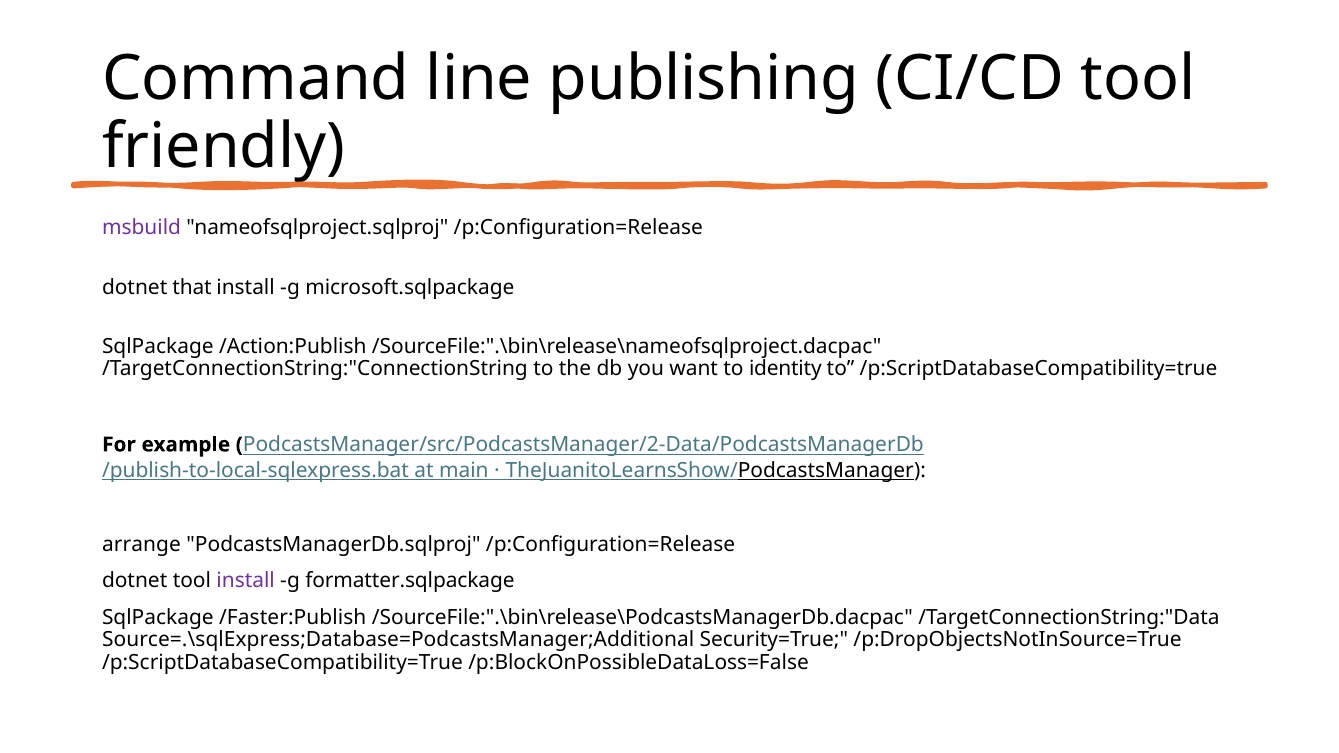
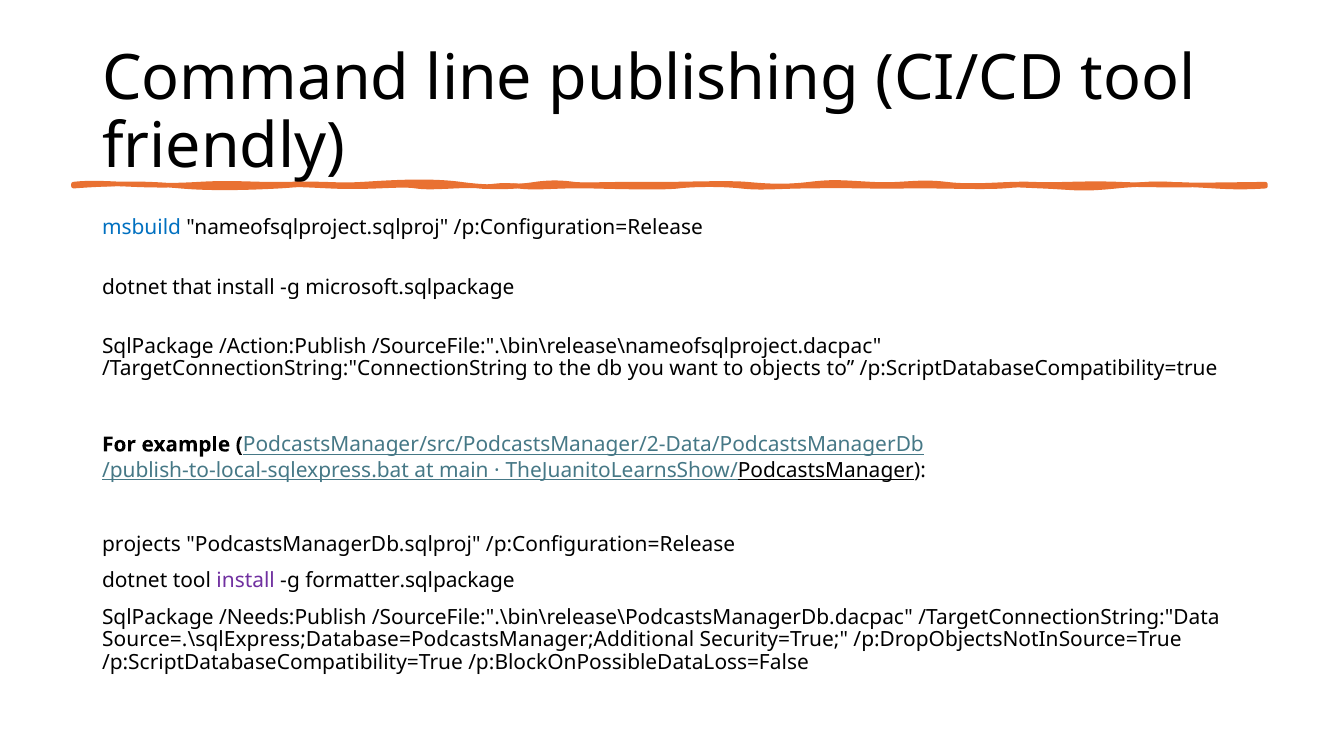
msbuild colour: purple -> blue
identity: identity -> objects
arrange: arrange -> projects
/Faster:Publish: /Faster:Publish -> /Needs:Publish
